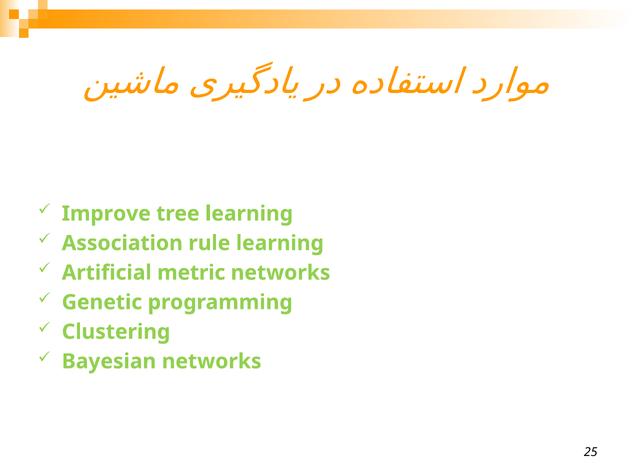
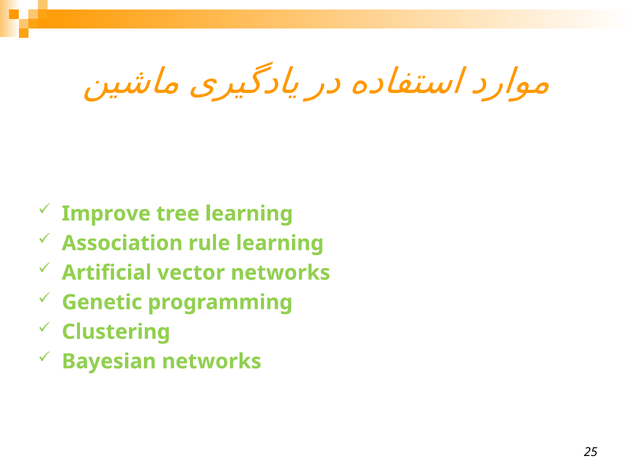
metric: metric -> vector
